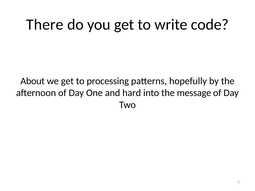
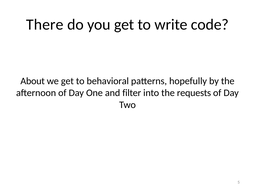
processing: processing -> behavioral
hard: hard -> filter
message: message -> requests
